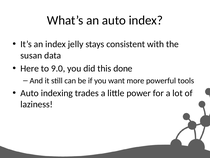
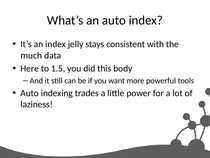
susan: susan -> much
9.0: 9.0 -> 1.5
done: done -> body
